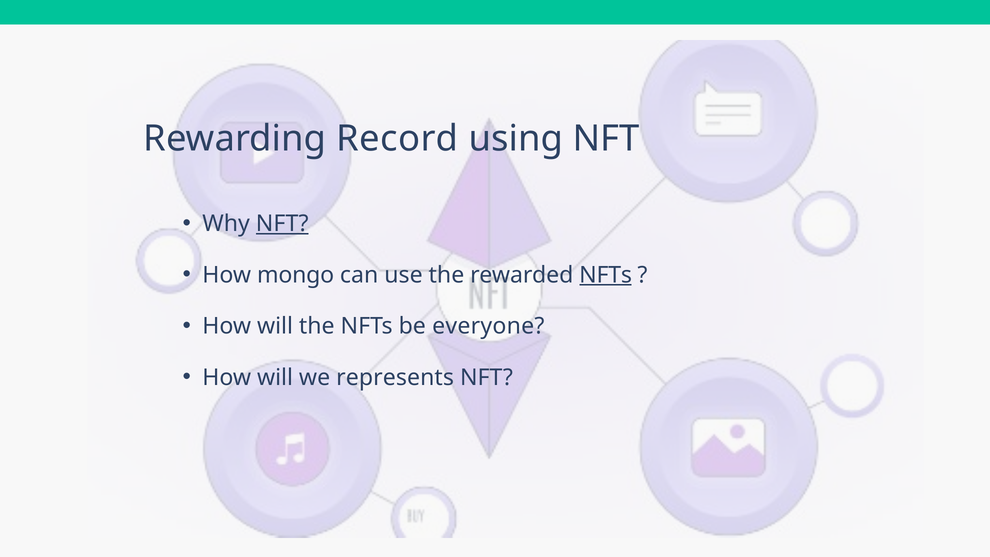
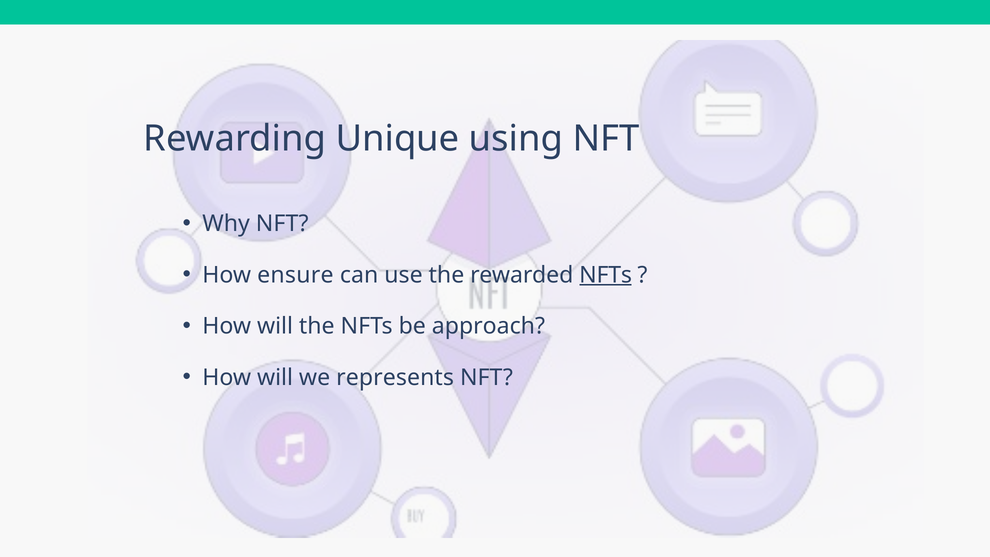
Record: Record -> Unique
NFT at (282, 224) underline: present -> none
mongo: mongo -> ensure
everyone: everyone -> approach
